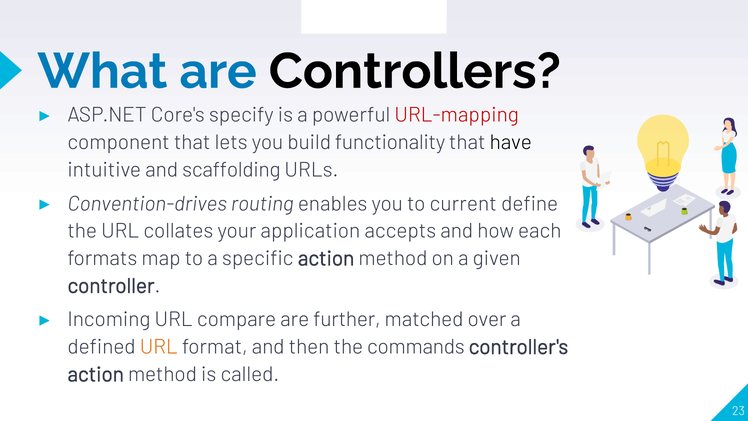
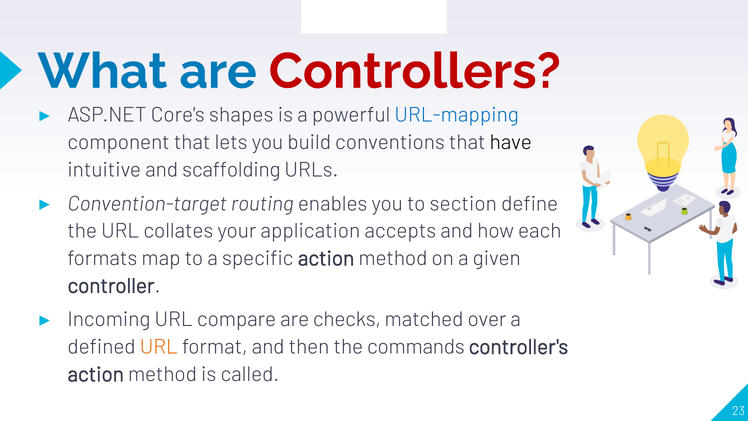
Controllers colour: black -> red
specify: specify -> shapes
URL-mapping colour: red -> blue
functionality: functionality -> conventions
Convention-drives: Convention-drives -> Convention-target
to current: current -> section
further: further -> checks
